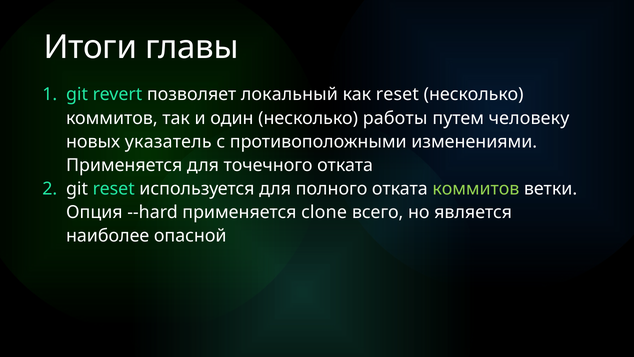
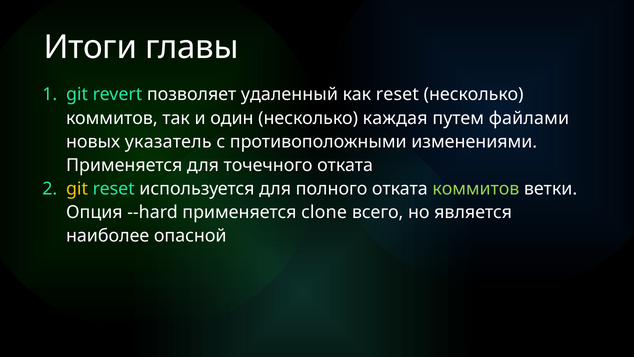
локальный: локальный -> удаленный
работы: работы -> каждая
человеку: человеку -> файлами
git at (77, 189) colour: white -> yellow
